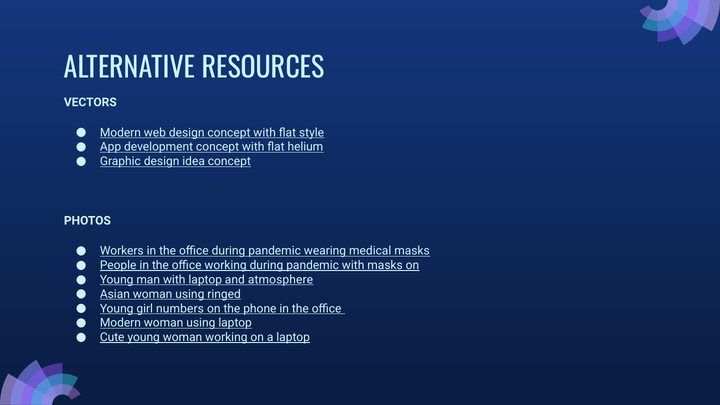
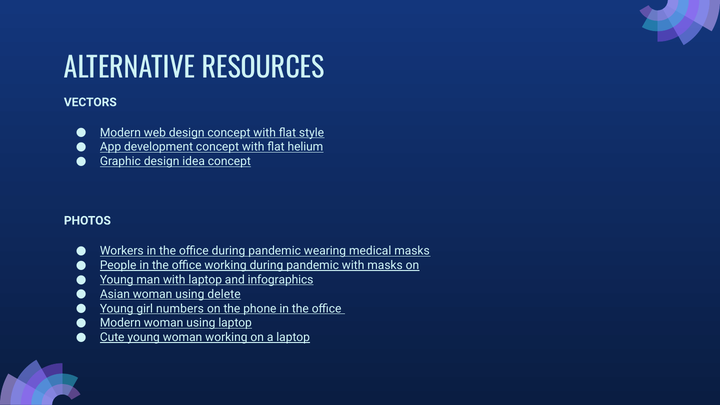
atmosphere: atmosphere -> infographics
ringed: ringed -> delete
